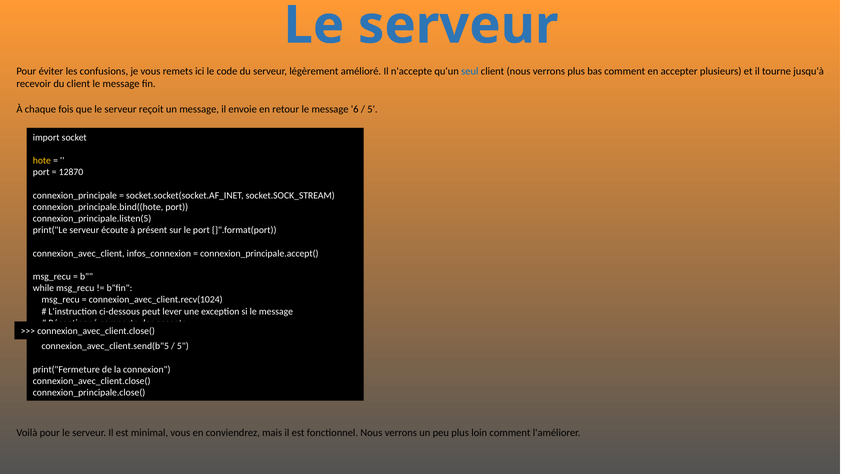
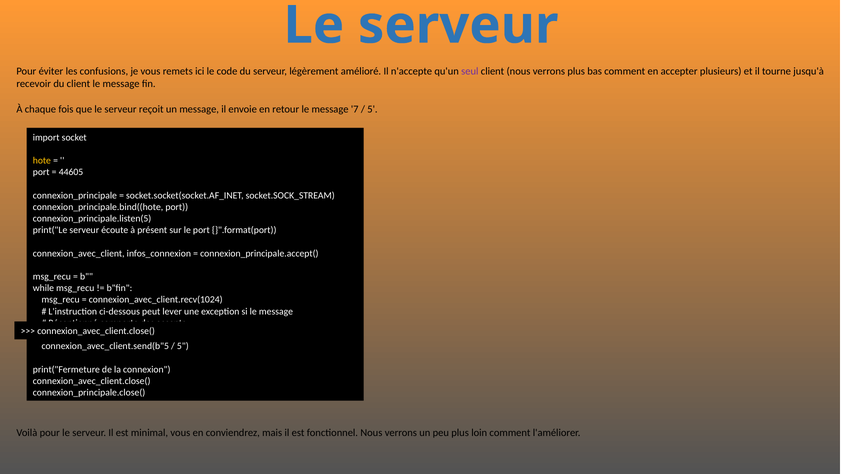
seul colour: blue -> purple
6: 6 -> 7
12870: 12870 -> 44605
